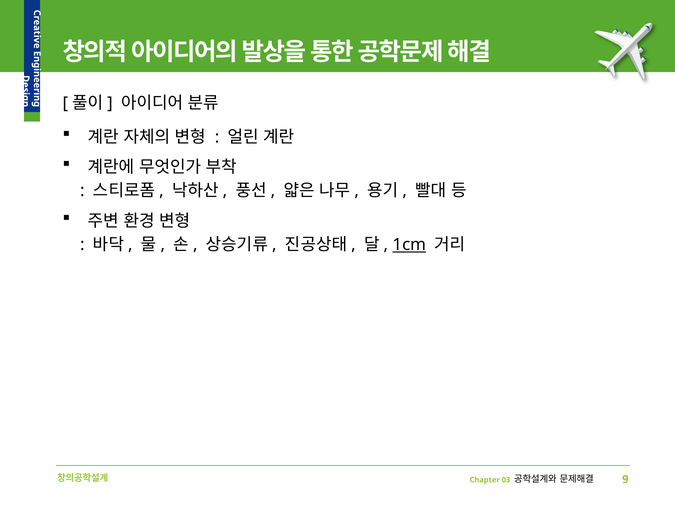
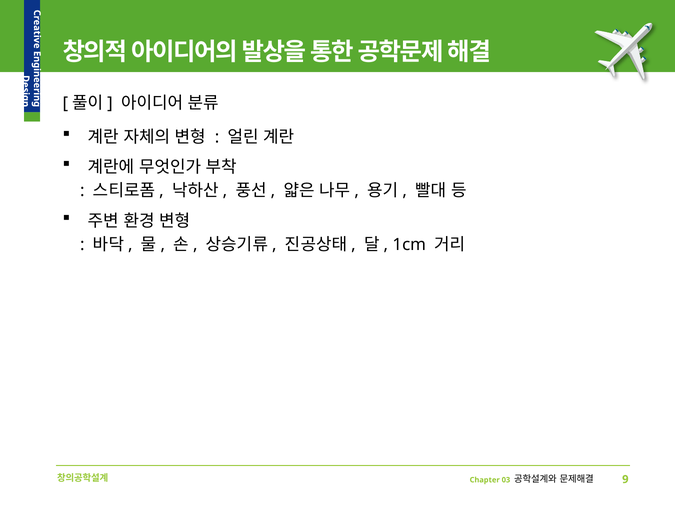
1cm underline: present -> none
